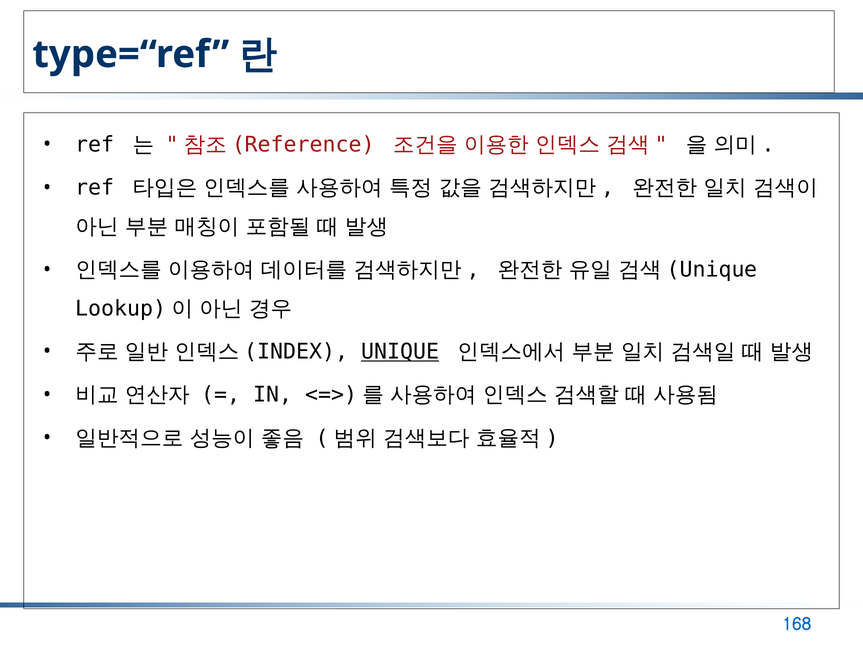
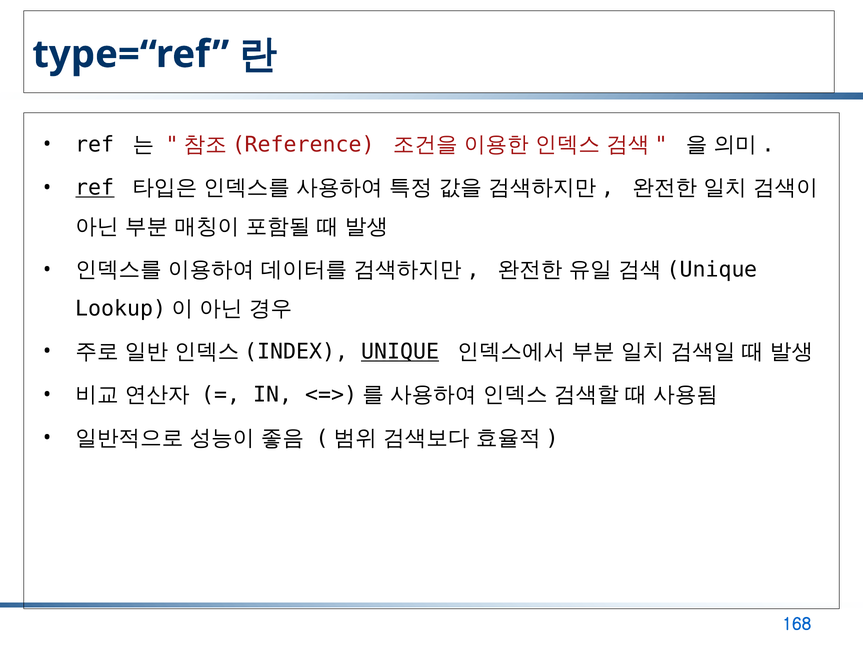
ref at (95, 188) underline: none -> present
